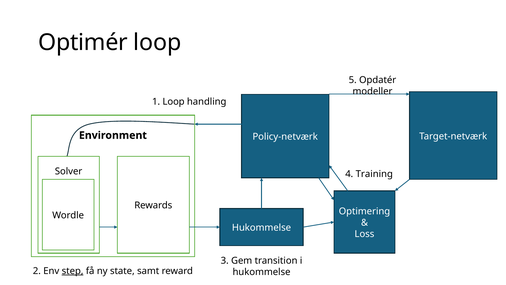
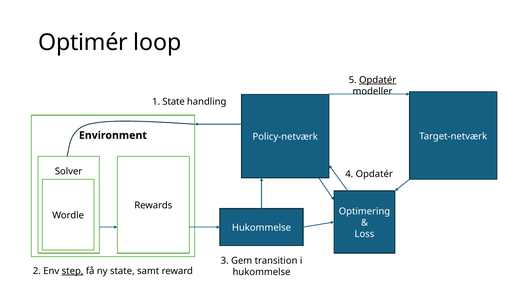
Opdatér at (378, 80) underline: none -> present
1 Loop: Loop -> State
4 Training: Training -> Opdatér
